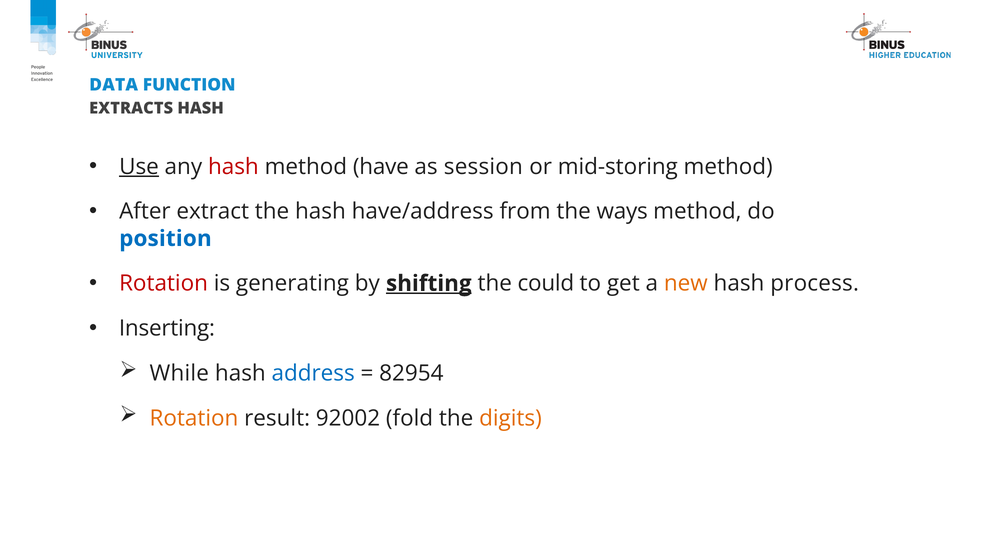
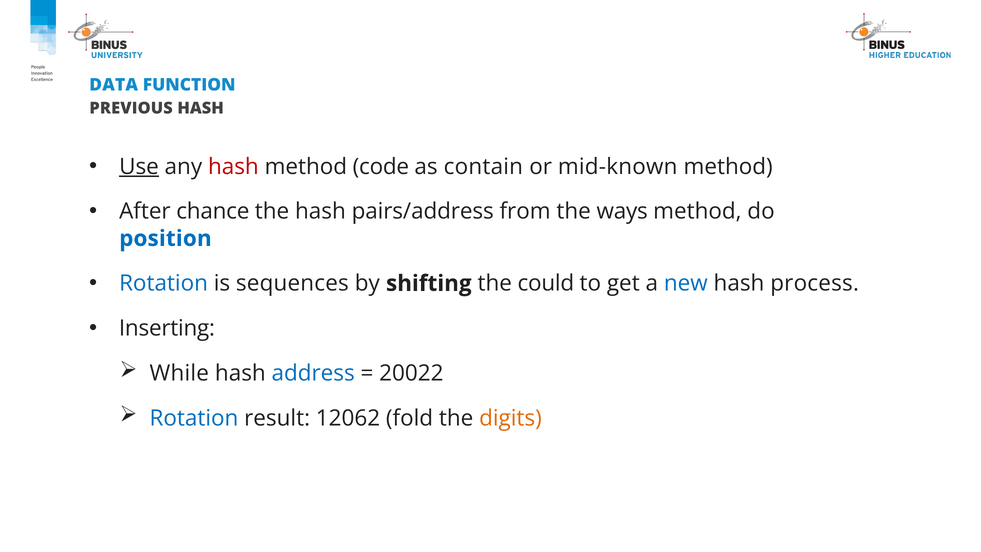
EXTRACTS: EXTRACTS -> PREVIOUS
have: have -> code
session: session -> contain
mid-storing: mid-storing -> mid-known
extract: extract -> chance
have/address: have/address -> pairs/address
Rotation at (164, 283) colour: red -> blue
generating: generating -> sequences
shifting underline: present -> none
new colour: orange -> blue
82954: 82954 -> 20022
Rotation at (194, 418) colour: orange -> blue
92002: 92002 -> 12062
